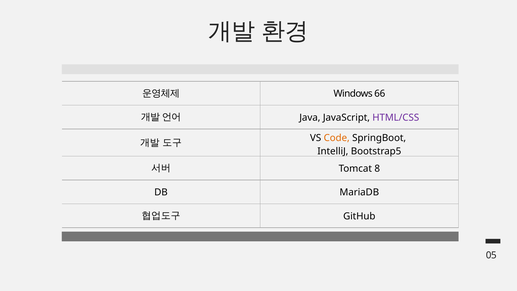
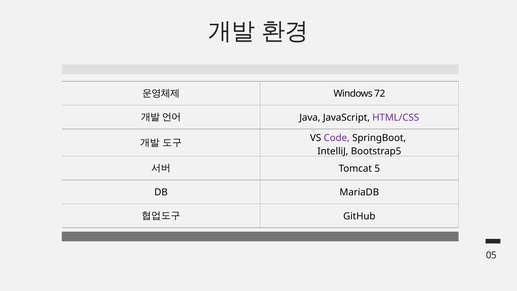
66: 66 -> 72
Code colour: orange -> purple
8: 8 -> 5
